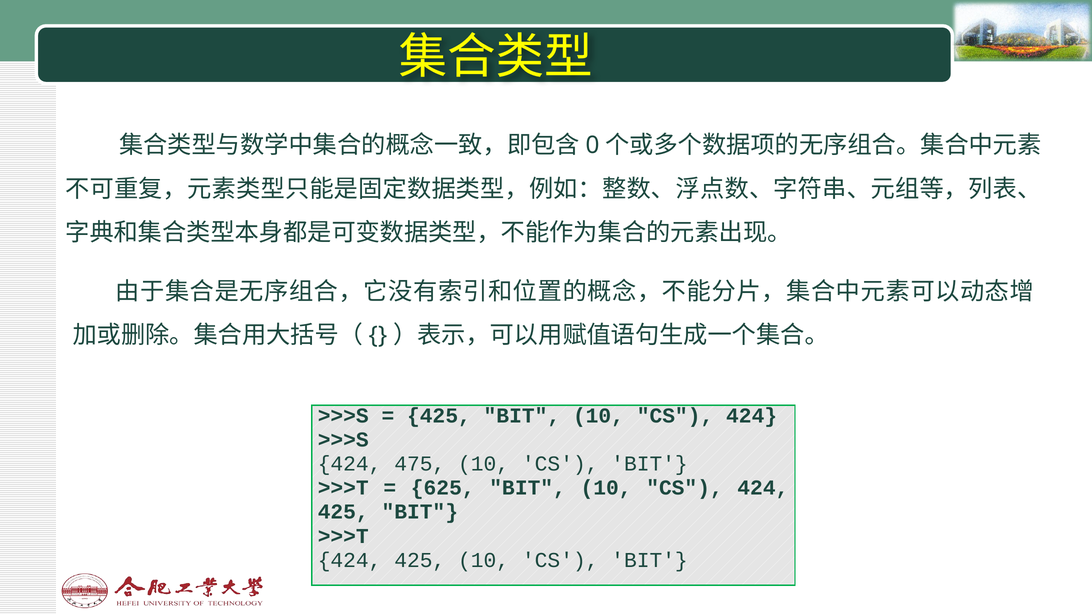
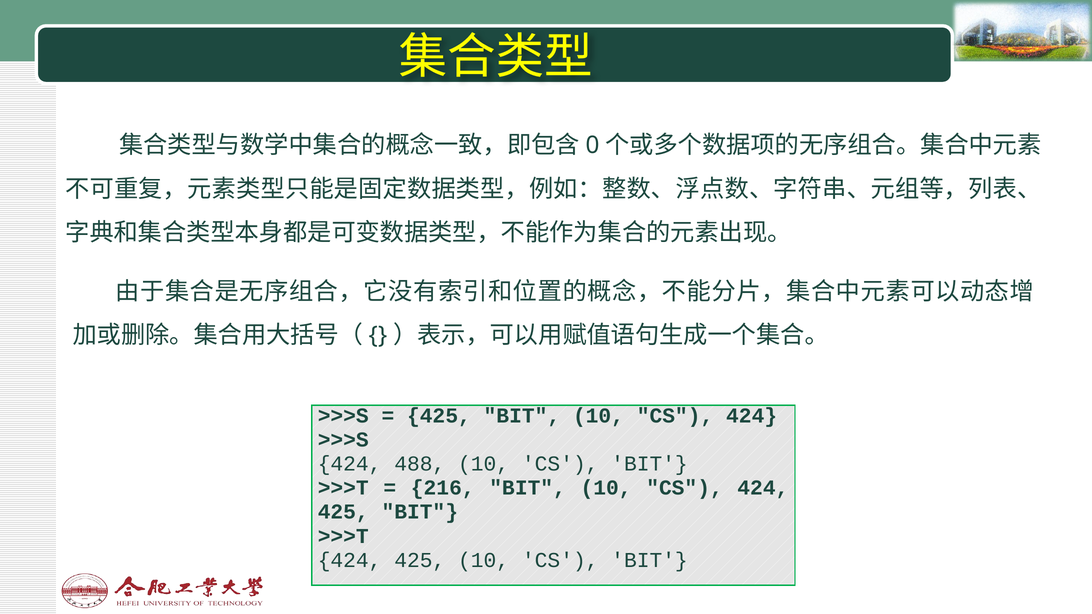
475: 475 -> 488
625: 625 -> 216
